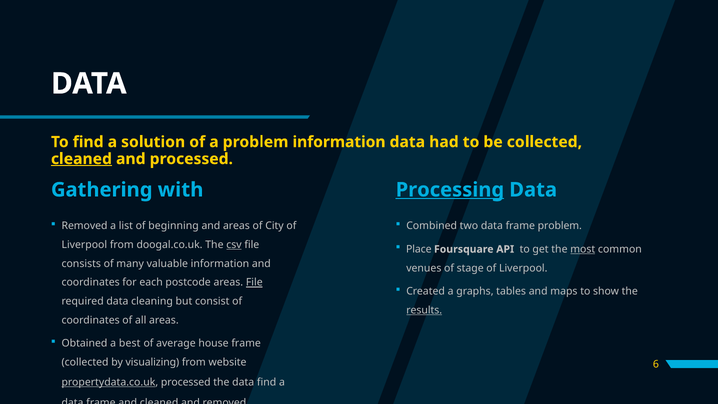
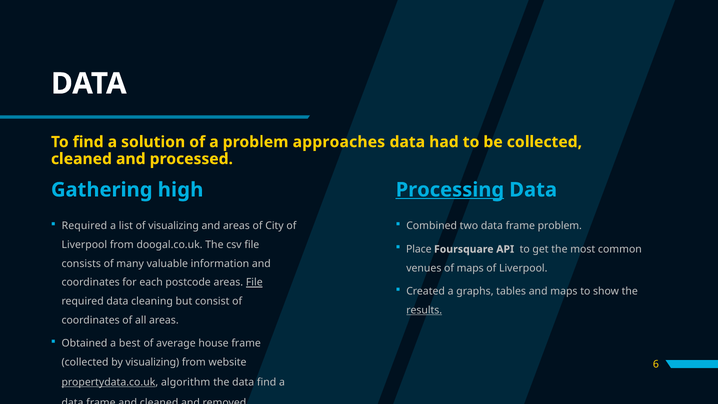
problem information: information -> approaches
cleaned at (81, 159) underline: present -> none
with: with -> high
Removed at (85, 226): Removed -> Required
of beginning: beginning -> visualizing
csv underline: present -> none
most underline: present -> none
of stage: stage -> maps
propertydata.co.uk processed: processed -> algorithm
